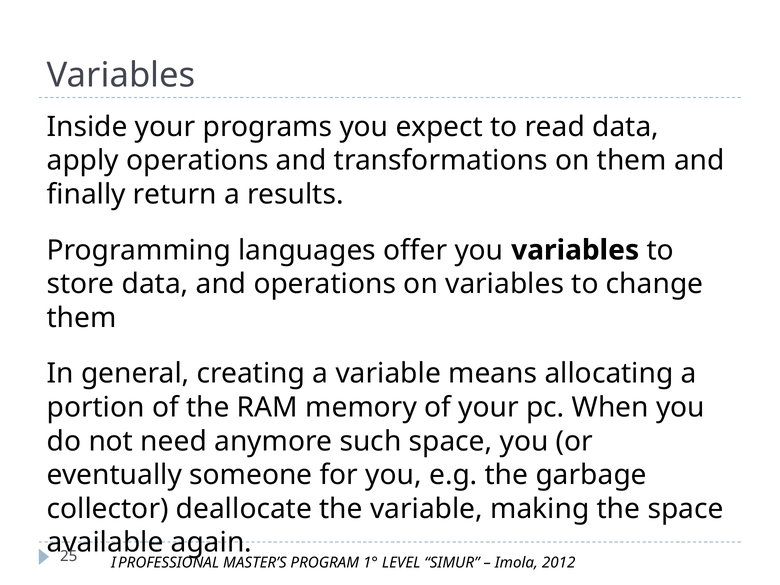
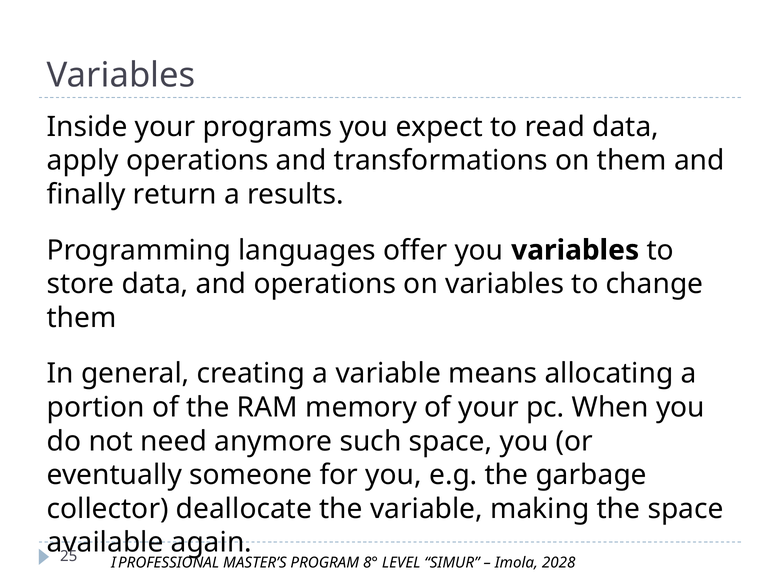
1°: 1° -> 8°
2012: 2012 -> 2028
